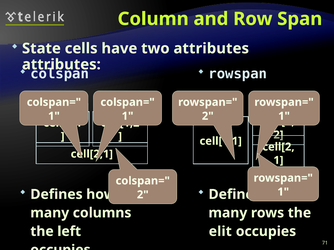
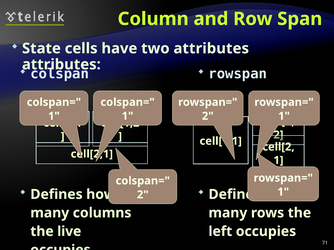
left: left -> live
elit: elit -> left
